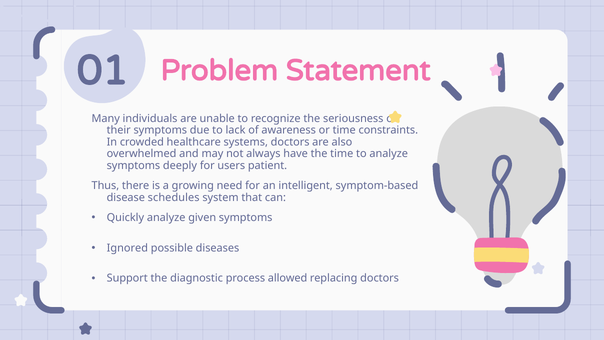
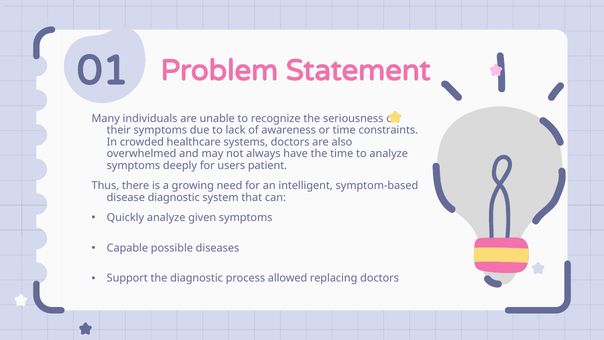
disease schedules: schedules -> diagnostic
Ignored: Ignored -> Capable
